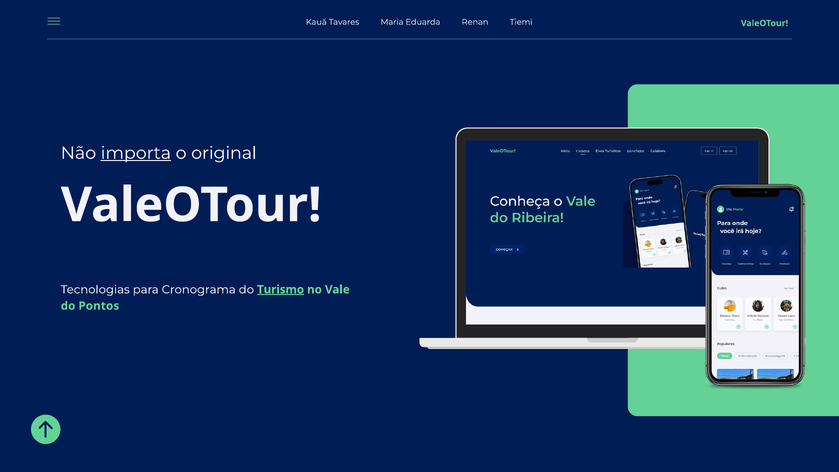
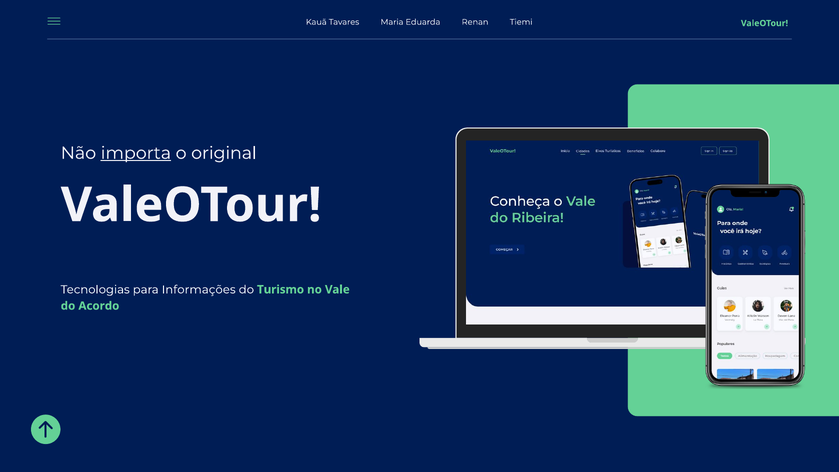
Cronograma: Cronograma -> Informações
Turismo underline: present -> none
Pontos: Pontos -> Acordo
